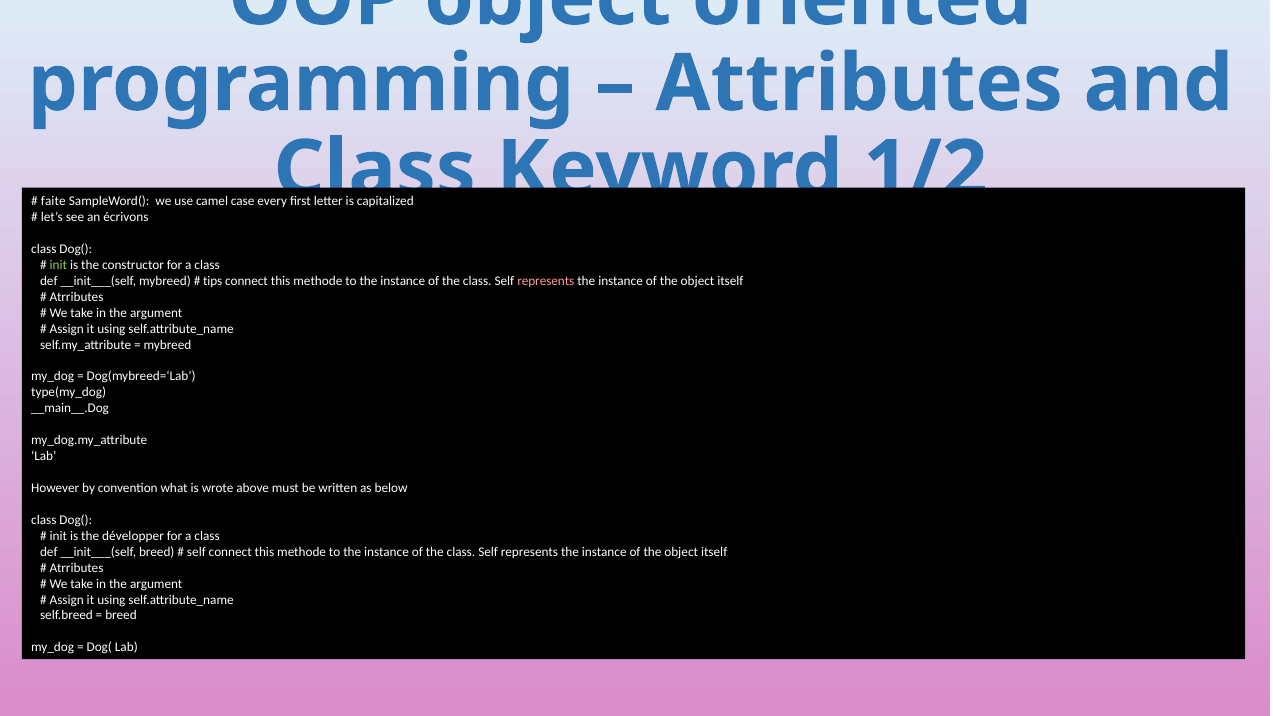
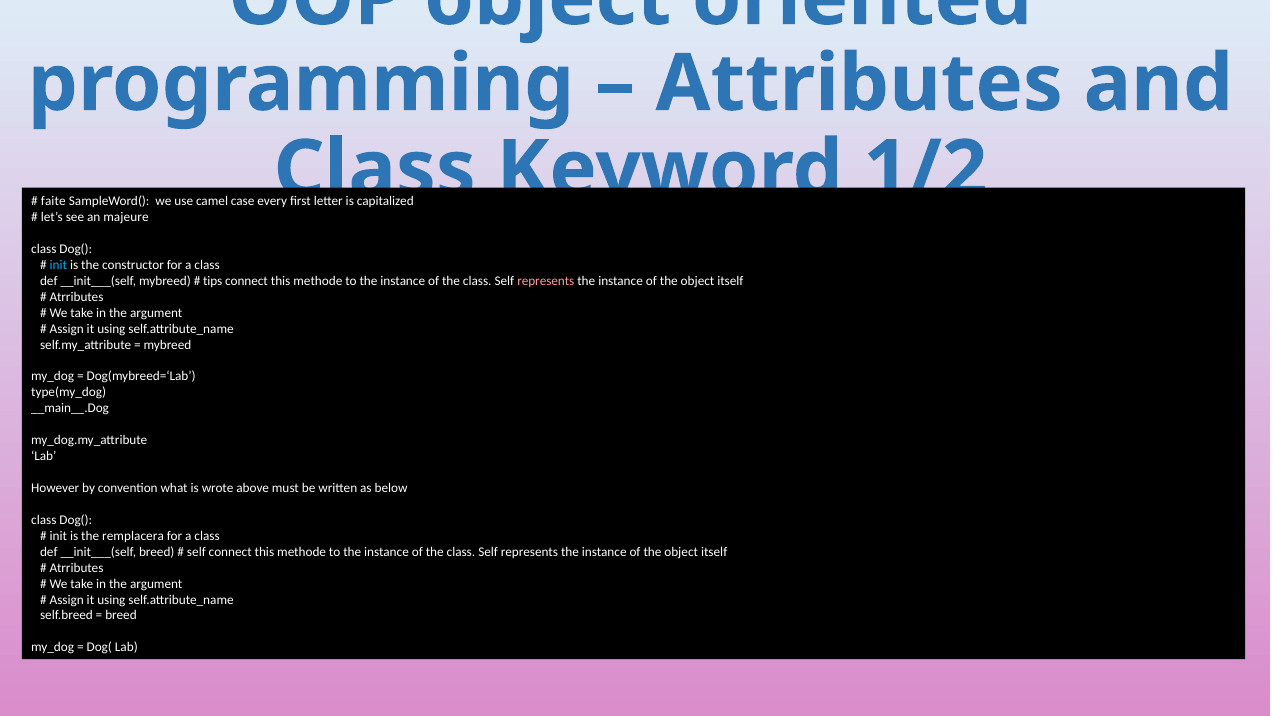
écrivons: écrivons -> majeure
init at (58, 265) colour: light green -> light blue
développer: développer -> remplacera
